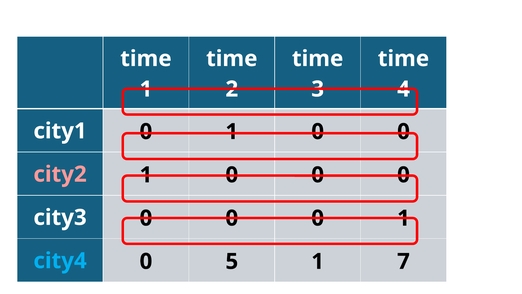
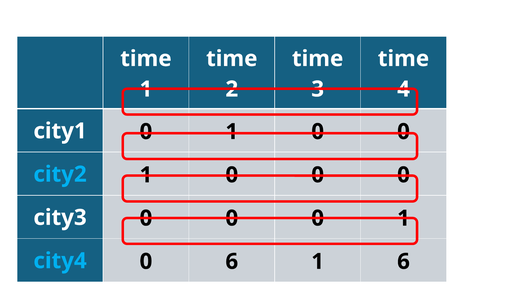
city2 colour: pink -> light blue
0 5: 5 -> 6
1 7: 7 -> 6
